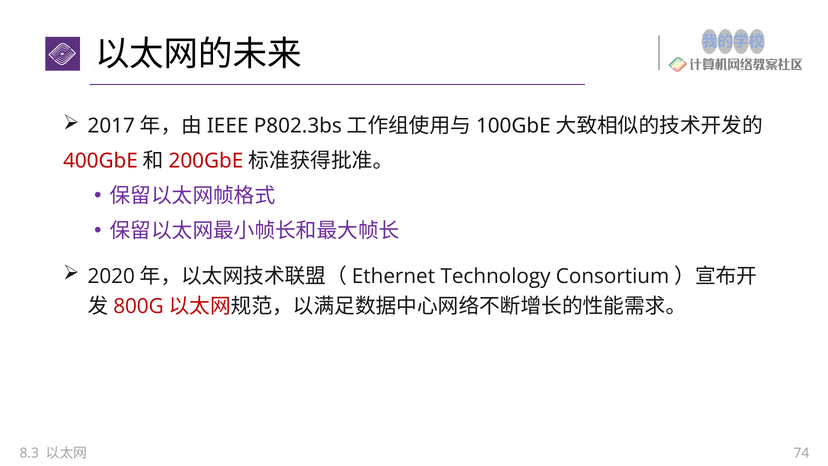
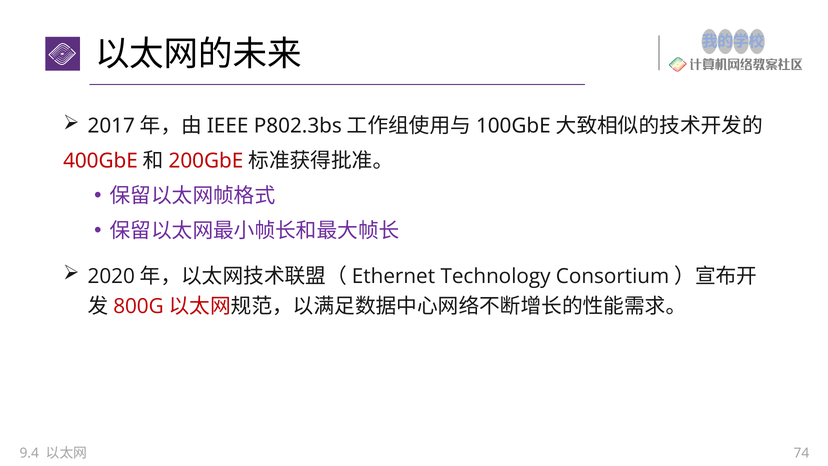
8.3: 8.3 -> 9.4
